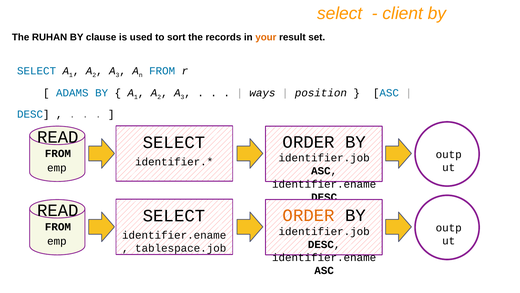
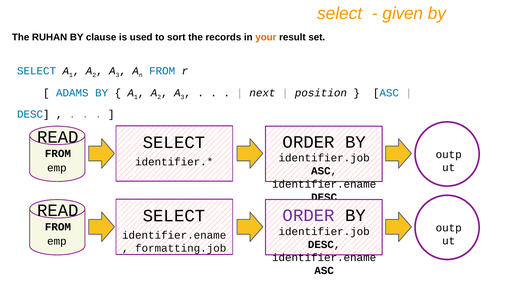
client: client -> given
ways: ways -> next
ORDER at (309, 215) colour: orange -> purple
tablespace.job: tablespace.job -> formatting.job
